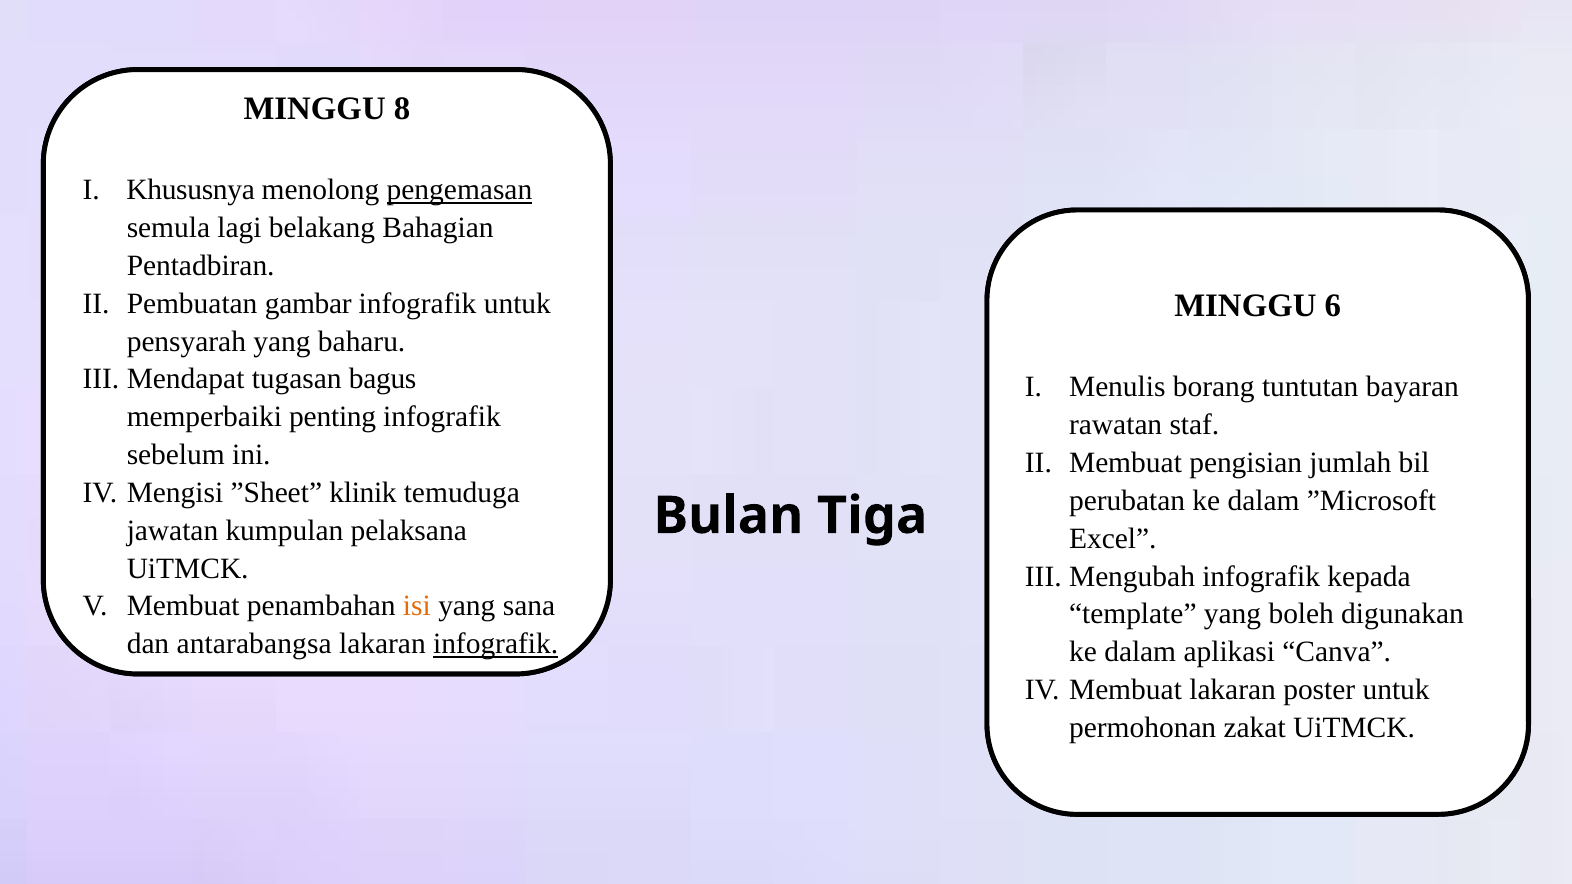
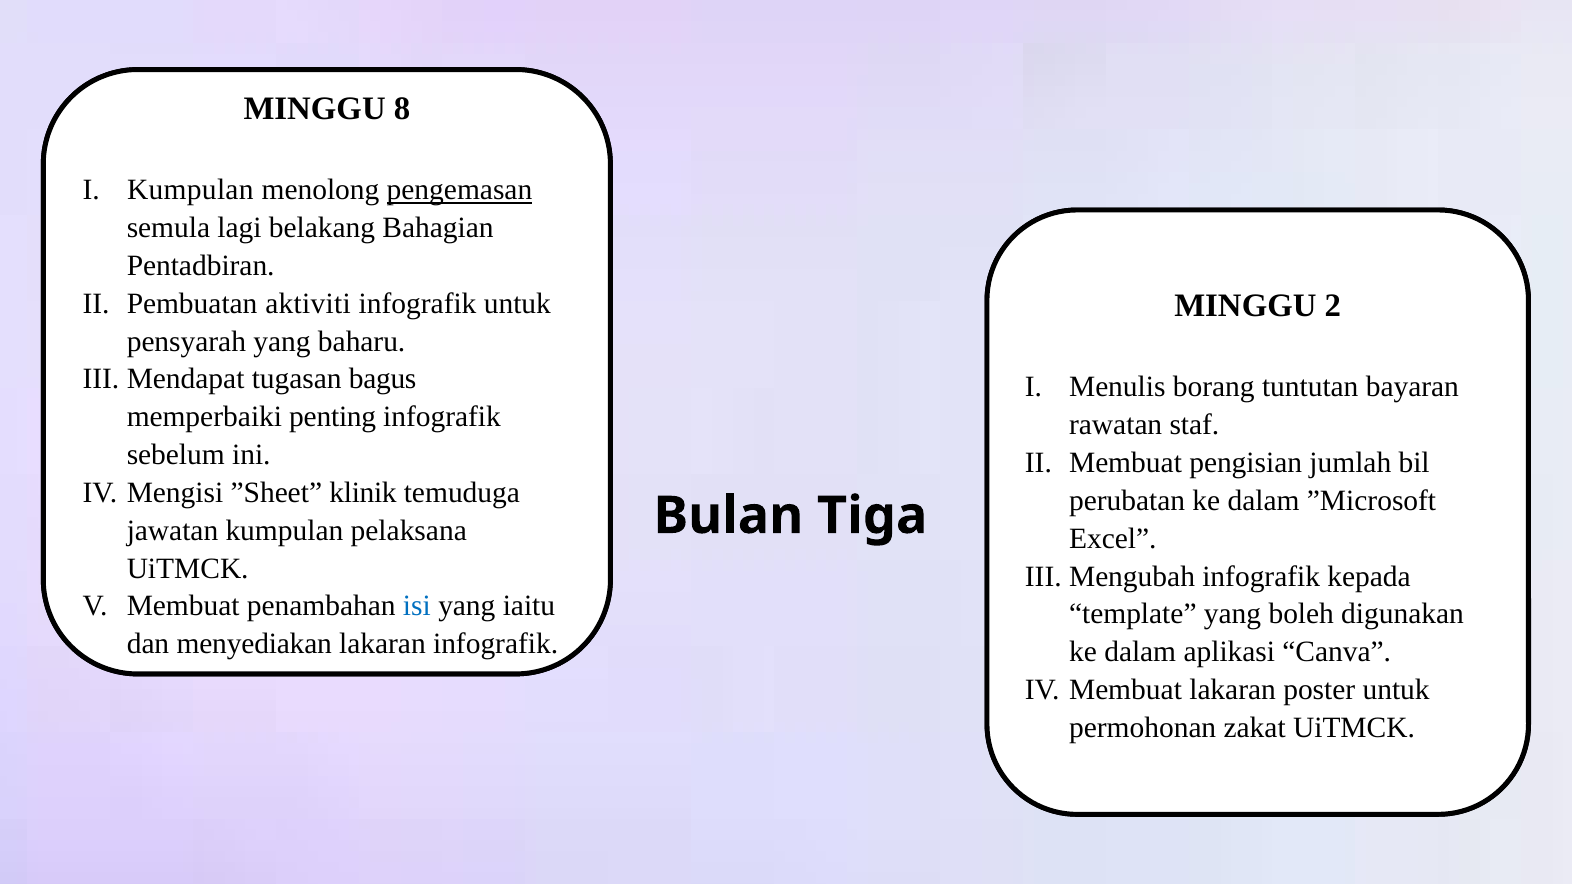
Khususnya at (191, 190): Khususnya -> Kumpulan
gambar at (308, 304): gambar -> aktiviti
6 at (1333, 306): 6 -> 2
isi colour: orange -> blue
sana: sana -> iaitu
antarabangsa: antarabangsa -> menyediakan
infografik at (496, 644) underline: present -> none
